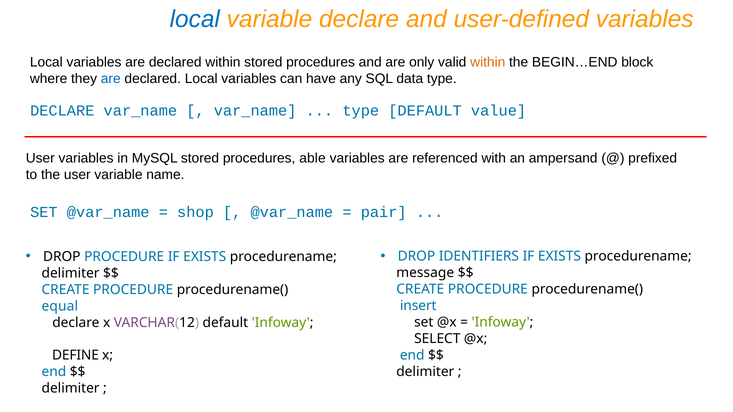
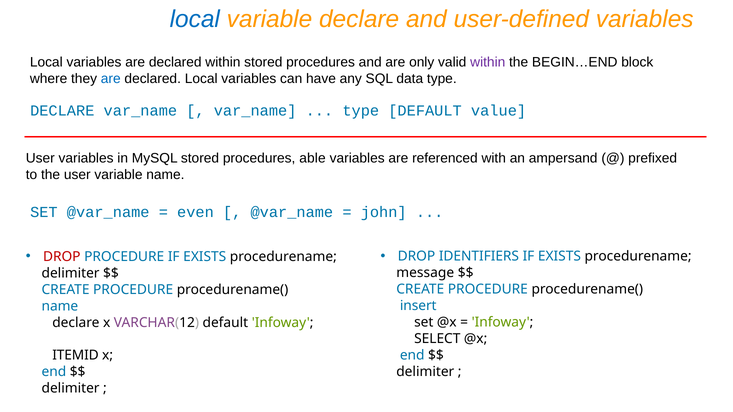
within at (488, 62) colour: orange -> purple
shop: shop -> even
pair: pair -> john
DROP at (62, 257) colour: black -> red
equal at (60, 306): equal -> name
DEFINE: DEFINE -> ITEMID
